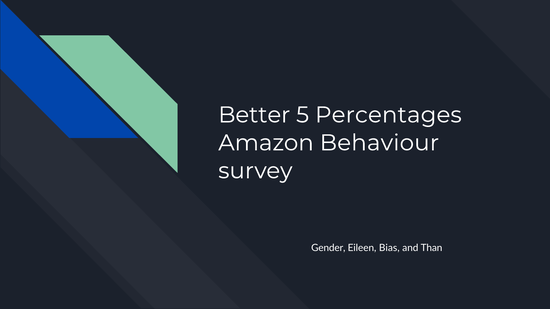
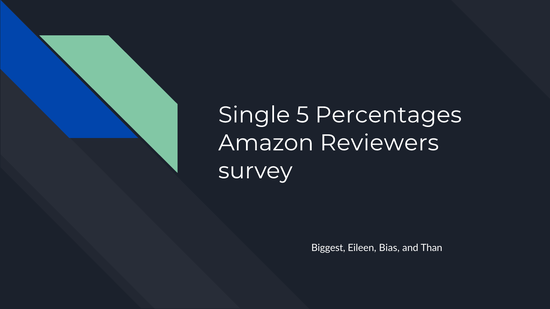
Better: Better -> Single
Behaviour: Behaviour -> Reviewers
Gender: Gender -> Biggest
